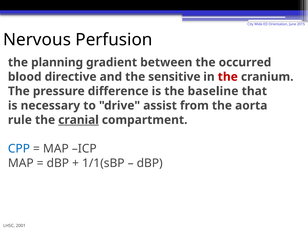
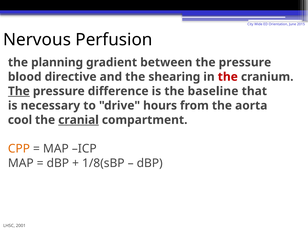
between the occurred: occurred -> pressure
sensitive: sensitive -> shearing
The at (19, 91) underline: none -> present
assist: assist -> hours
rule: rule -> cool
CPP colour: blue -> orange
1/1(sBP: 1/1(sBP -> 1/8(sBP
